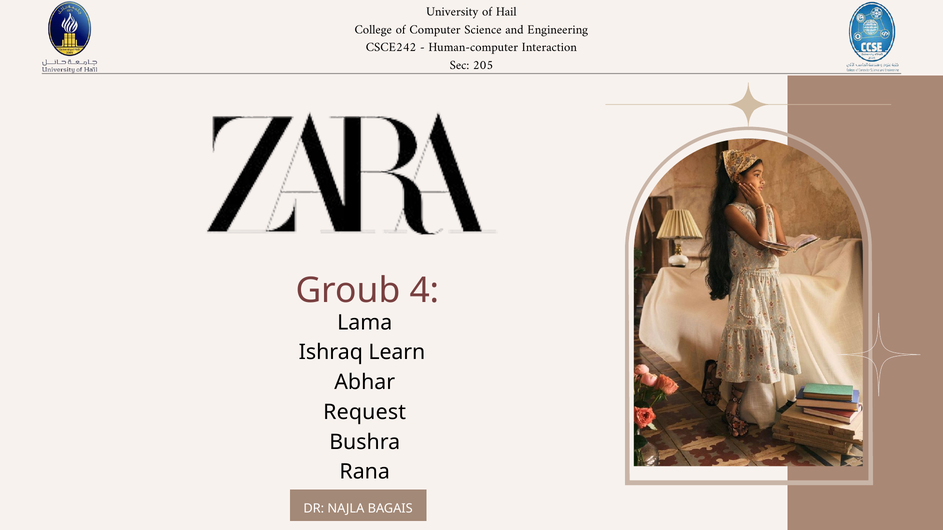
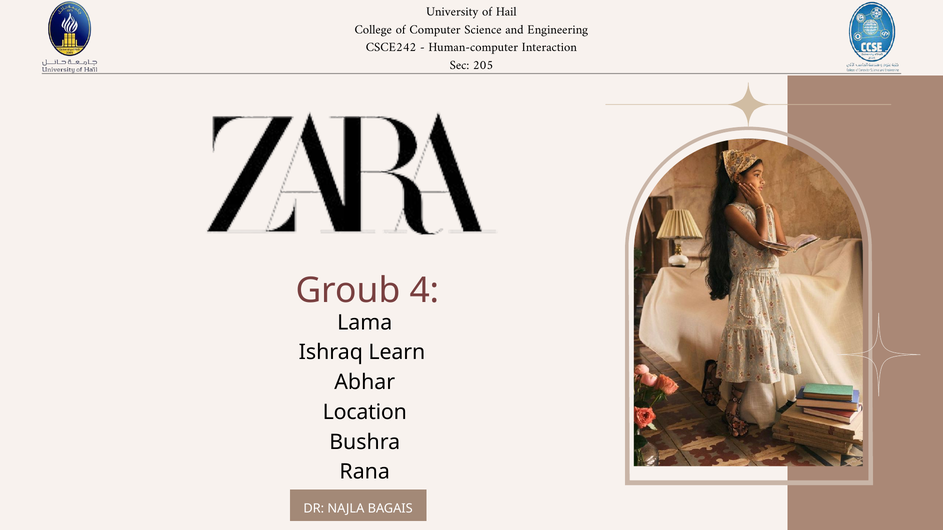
Request: Request -> Location
